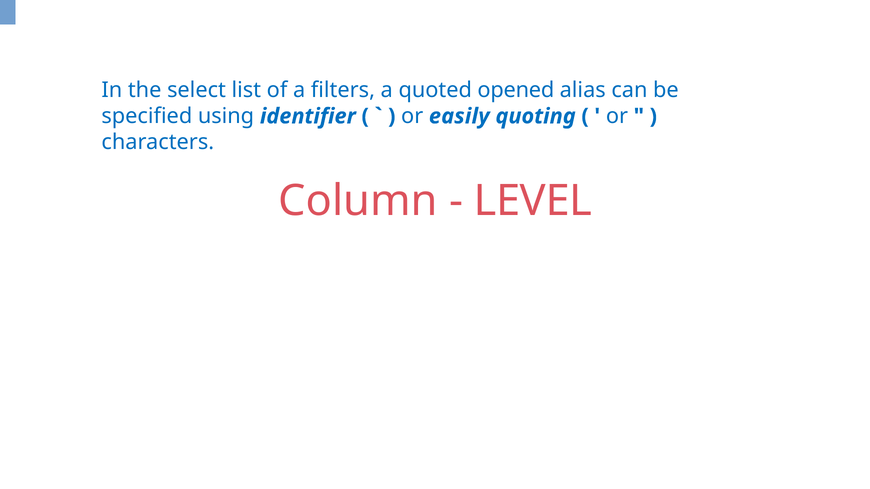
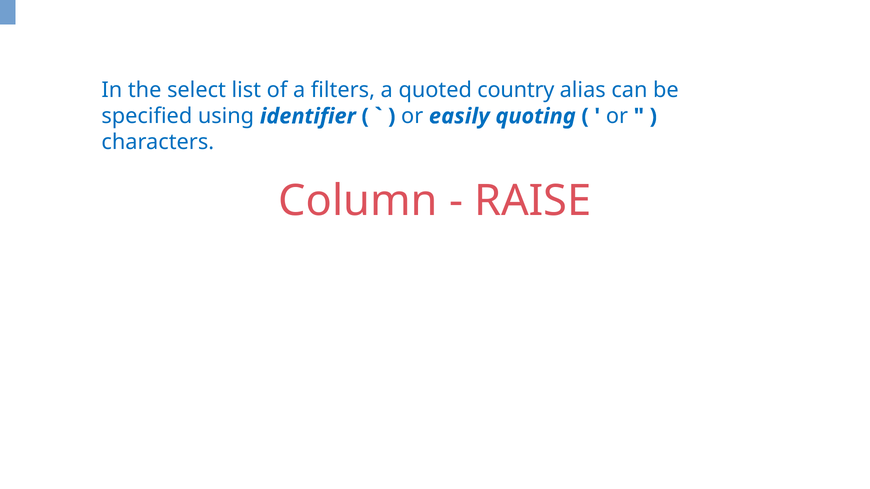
opened: opened -> country
LEVEL: LEVEL -> RAISE
